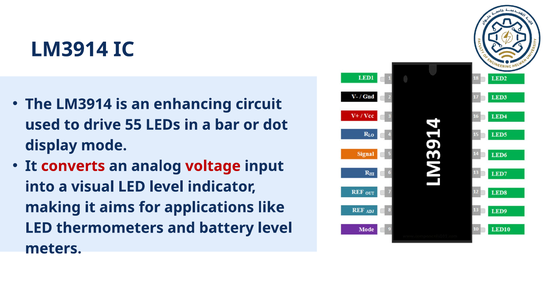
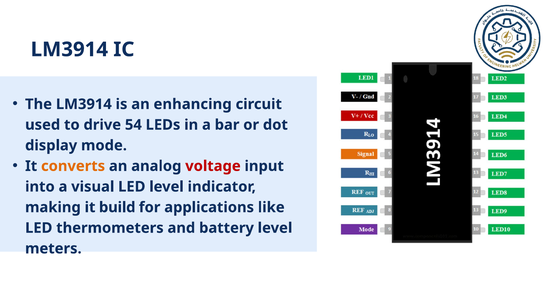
55: 55 -> 54
converts colour: red -> orange
aims: aims -> build
